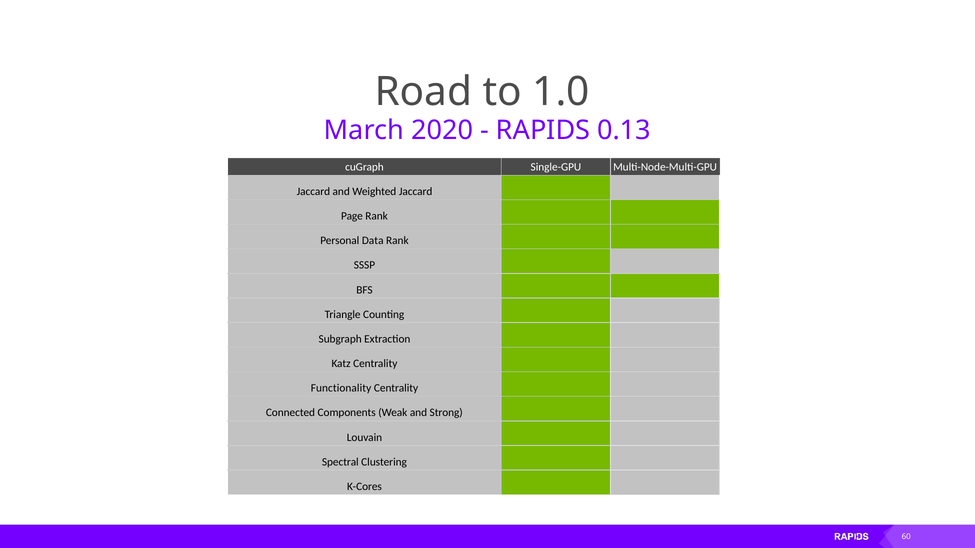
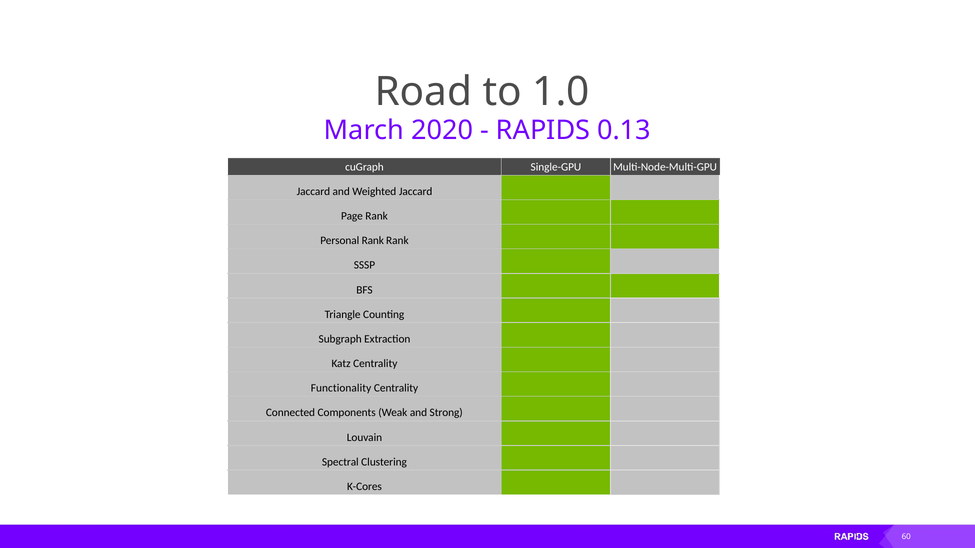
Personal Data: Data -> Rank
